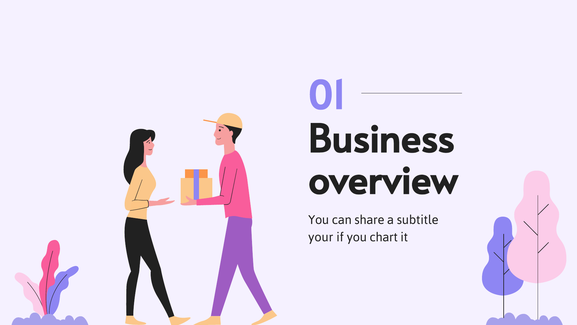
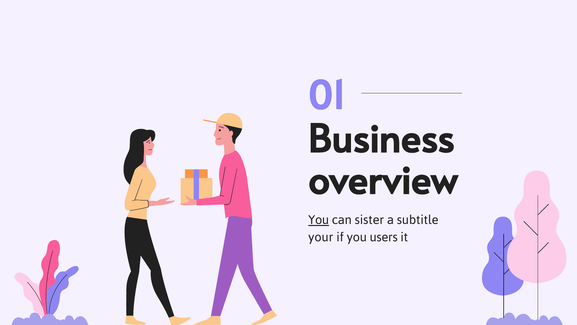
You at (319, 219) underline: none -> present
share: share -> sister
chart: chart -> users
